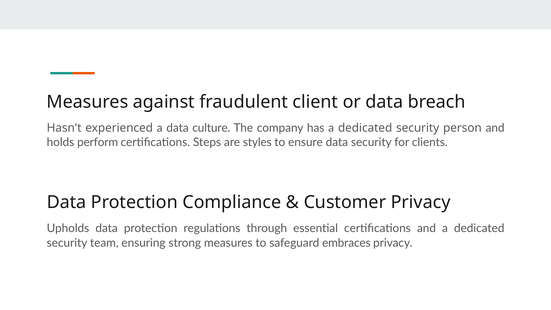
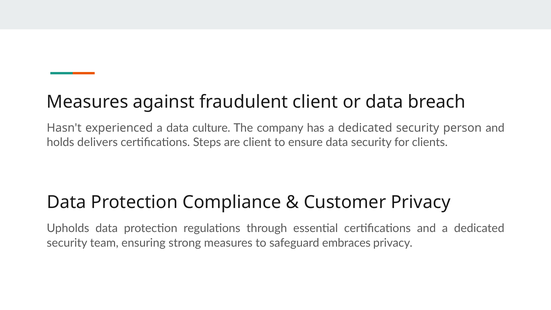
perform: perform -> delivers
are styles: styles -> client
